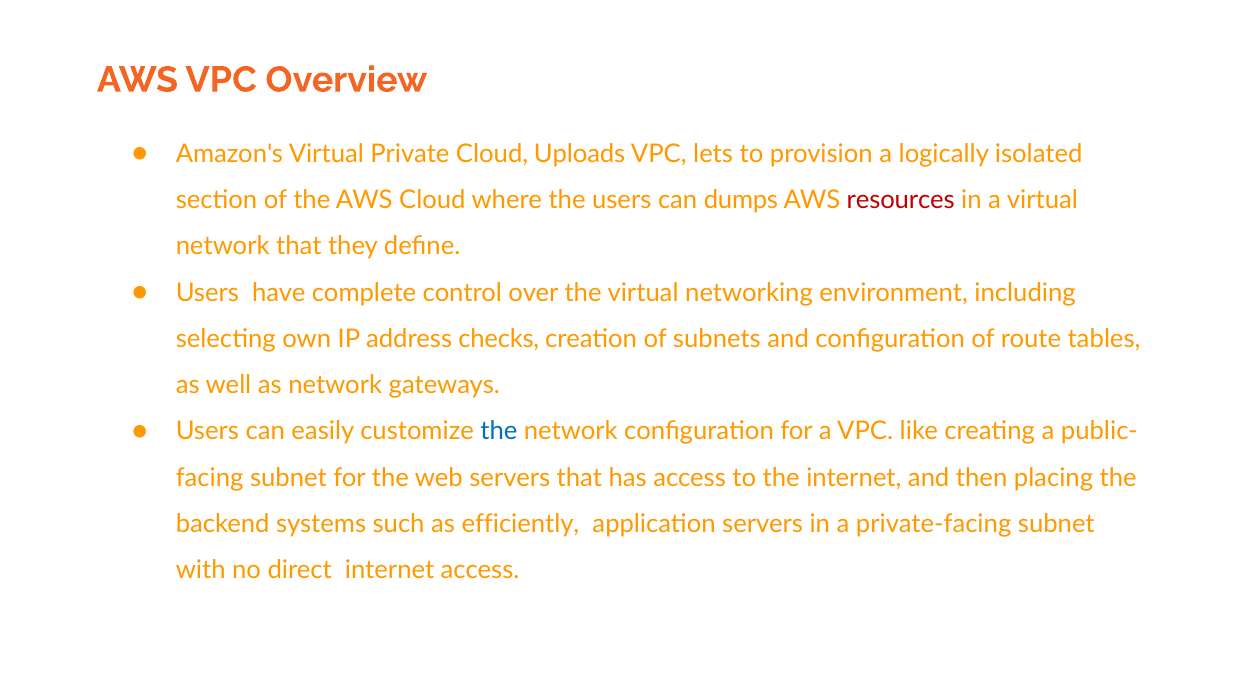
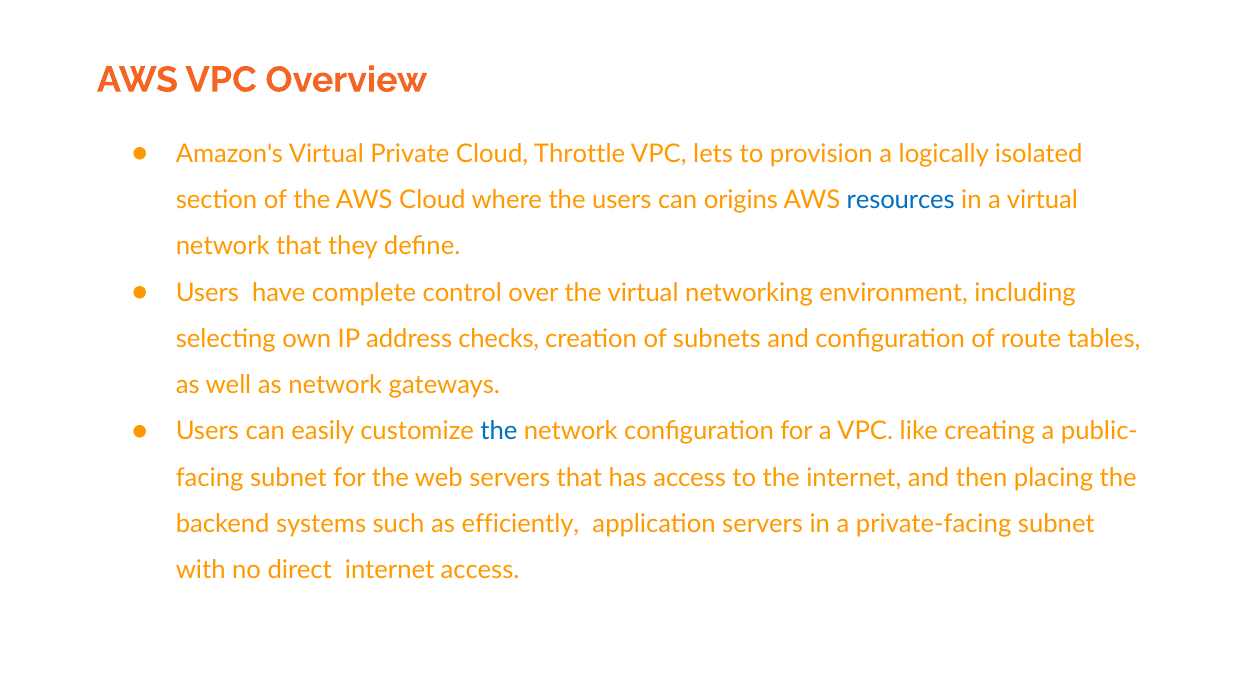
Uploads: Uploads -> Throttle
dumps: dumps -> origins
resources colour: red -> blue
